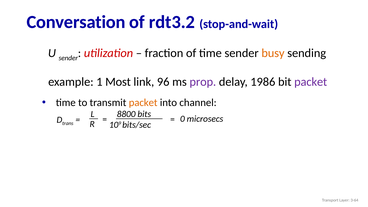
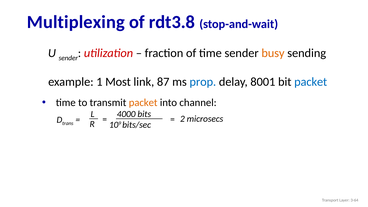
Conversation: Conversation -> Multiplexing
rdt3.2: rdt3.2 -> rdt3.8
96: 96 -> 87
prop colour: purple -> blue
1986: 1986 -> 8001
packet at (311, 82) colour: purple -> blue
8800: 8800 -> 4000
0: 0 -> 2
